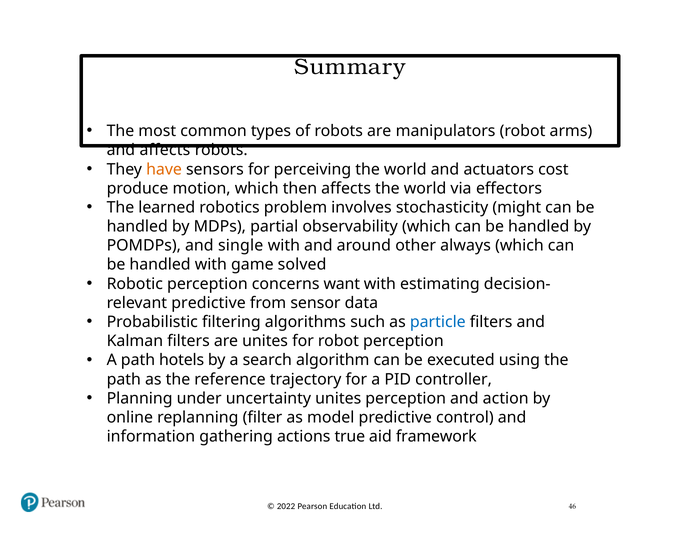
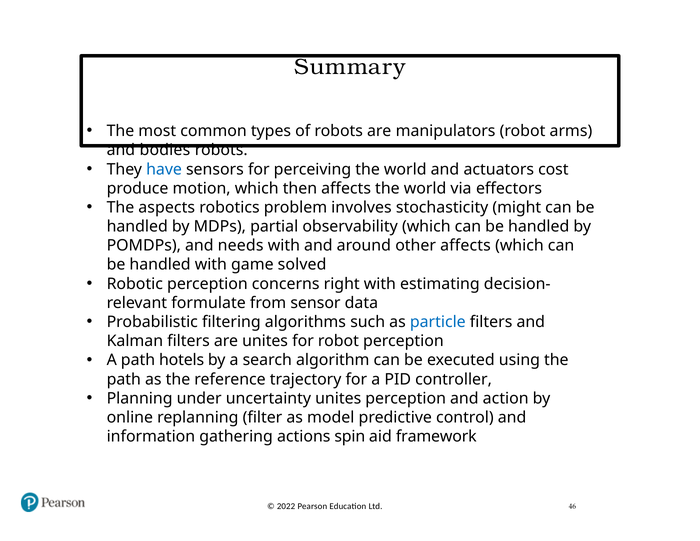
and affects: affects -> bodies
have colour: orange -> blue
learned: learned -> aspects
single: single -> needs
other always: always -> affects
want: want -> right
predictive at (209, 303): predictive -> formulate
true: true -> spin
